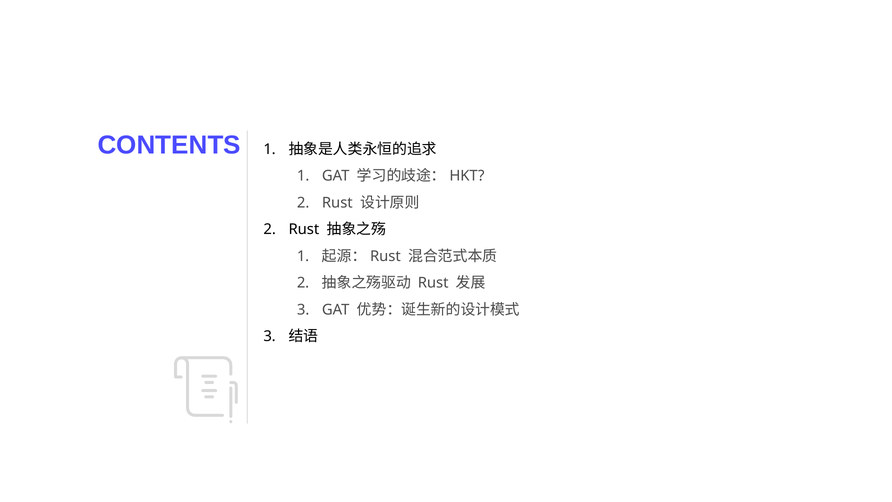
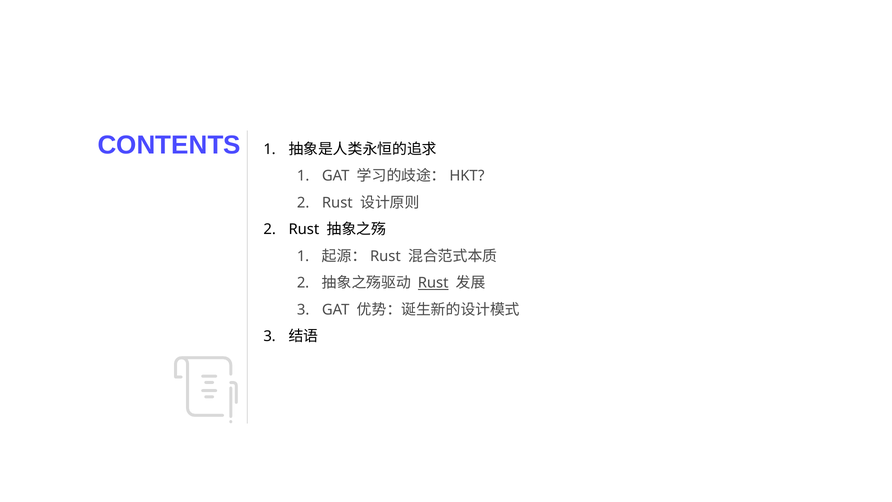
Rust at (433, 283) underline: none -> present
